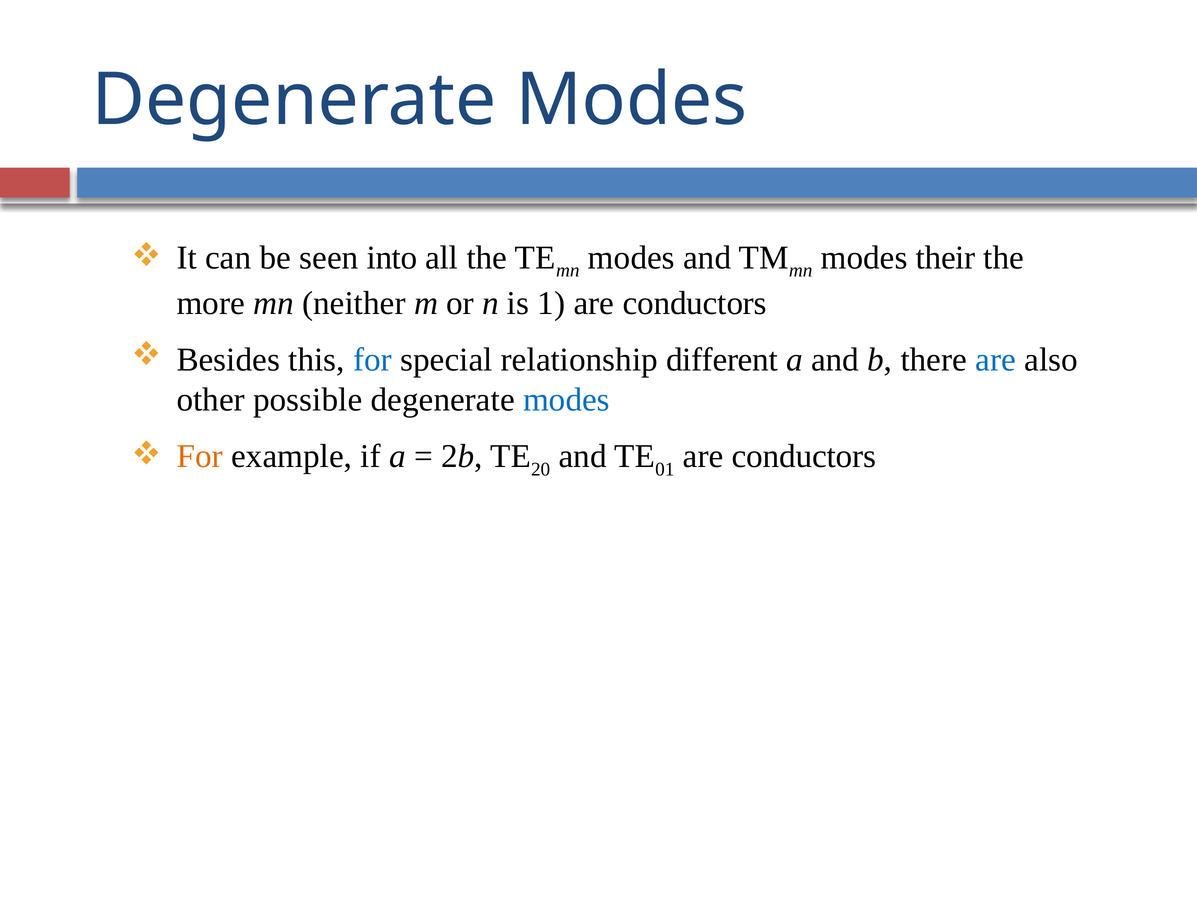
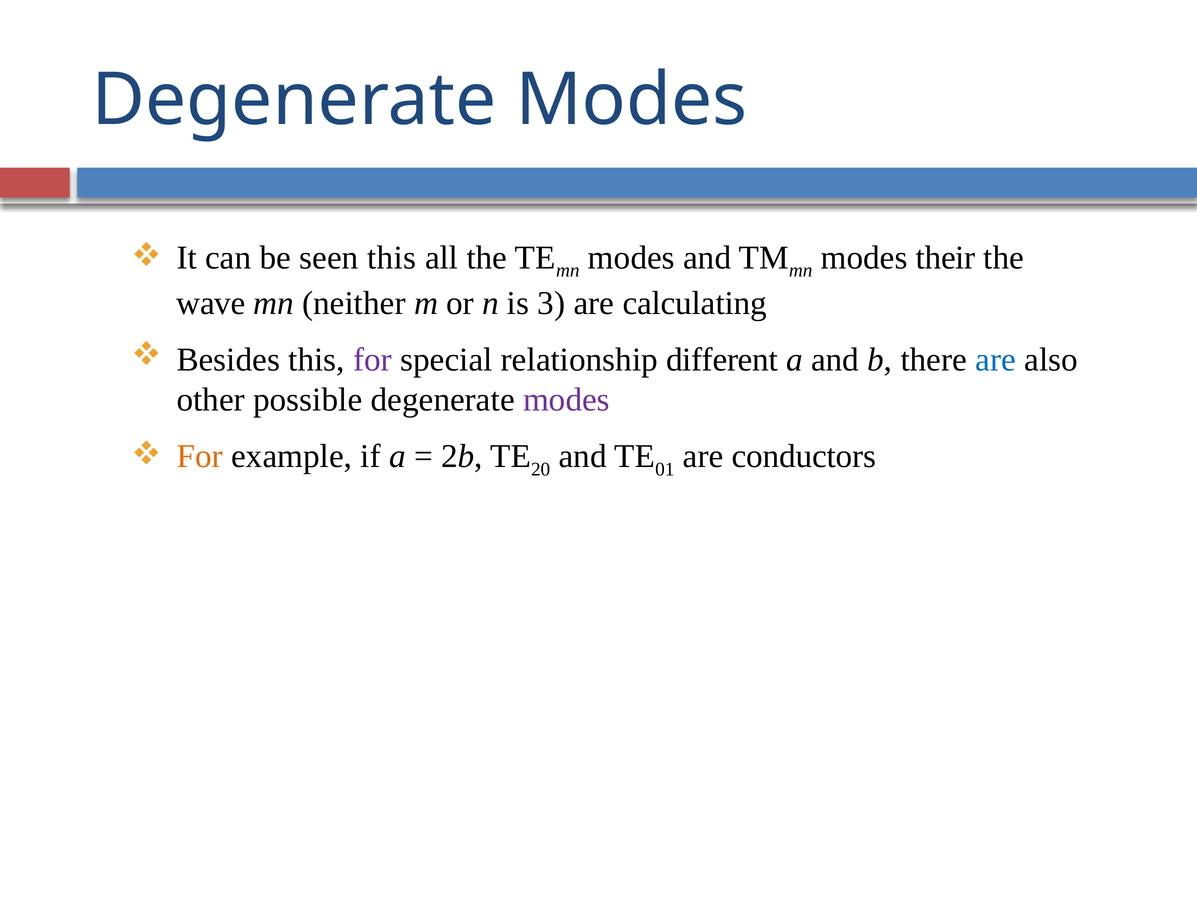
seen into: into -> this
more: more -> wave
1: 1 -> 3
conductors at (695, 303): conductors -> calculating
for at (373, 360) colour: blue -> purple
modes at (566, 400) colour: blue -> purple
